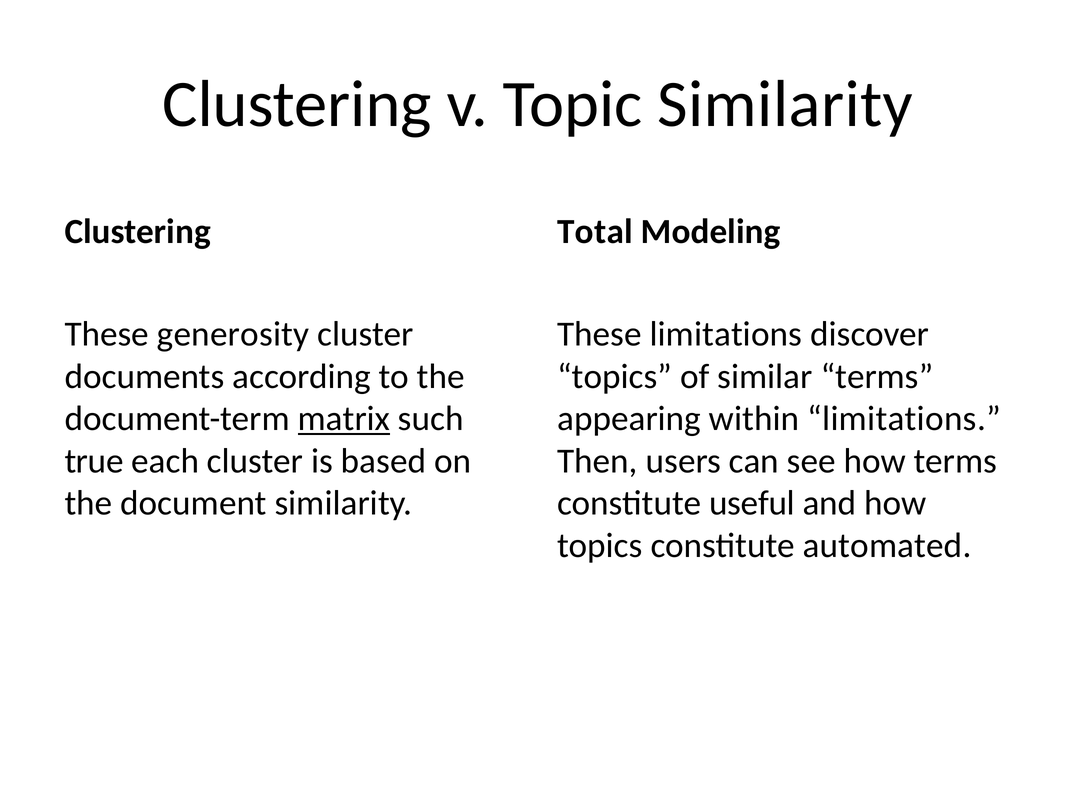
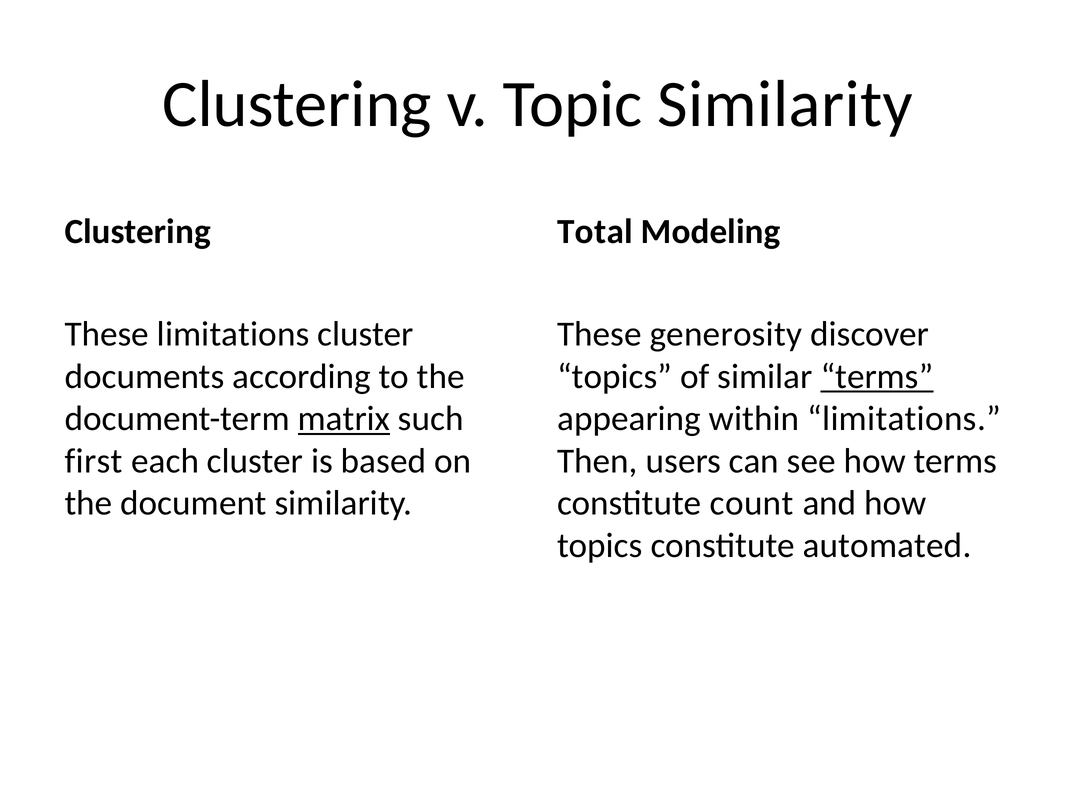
These generosity: generosity -> limitations
These limitations: limitations -> generosity
terms at (877, 376) underline: none -> present
true: true -> first
useful: useful -> count
